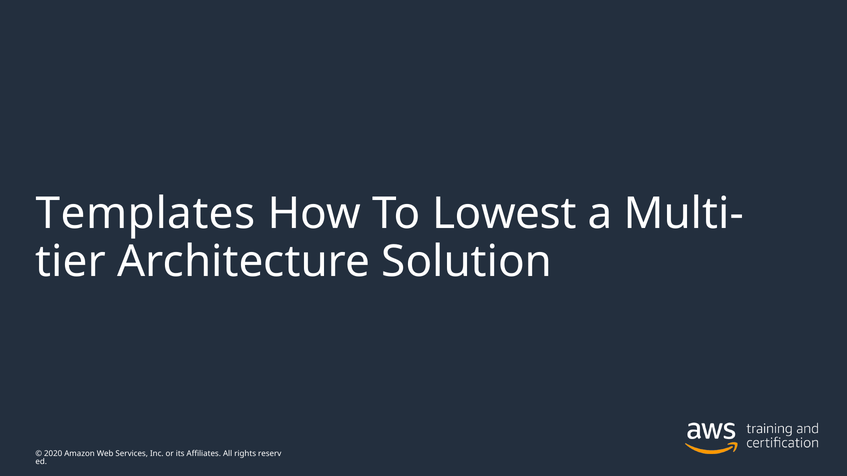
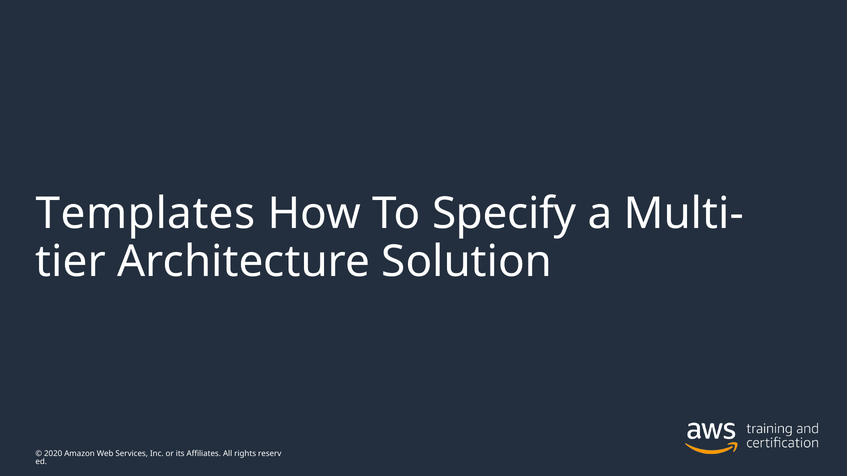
Lowest: Lowest -> Specify
